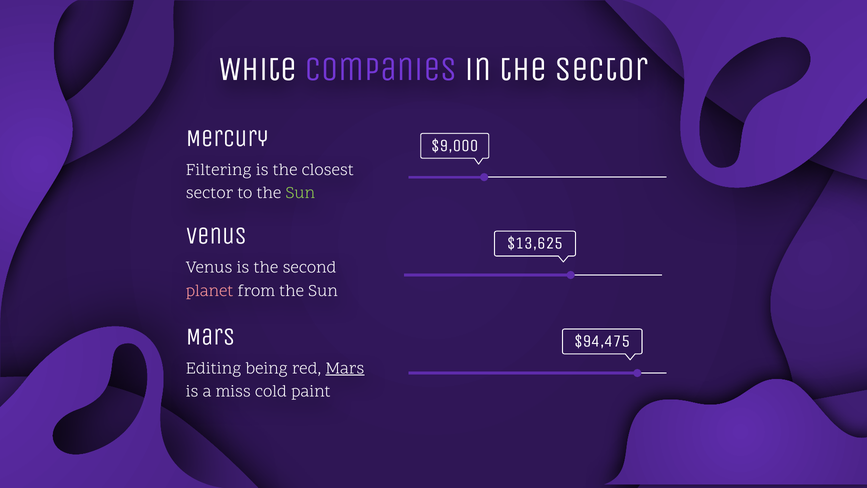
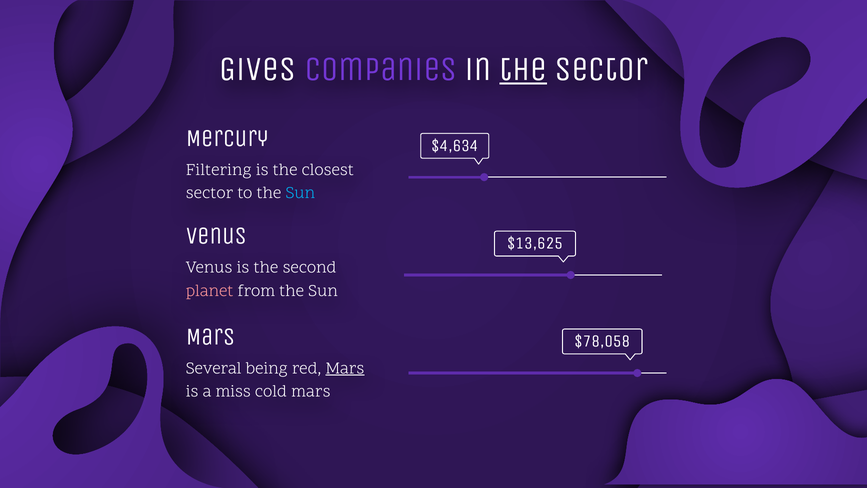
White: White -> Gives
the at (523, 69) underline: none -> present
$9,000: $9,000 -> $4,634
Sun at (300, 193) colour: light green -> light blue
$94,475: $94,475 -> $78,058
Editing: Editing -> Several
cold paint: paint -> mars
